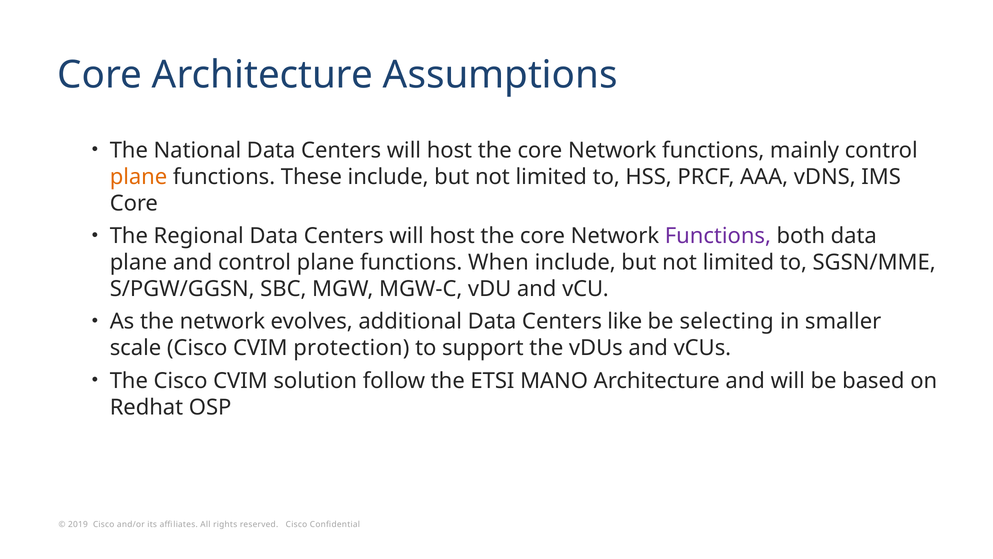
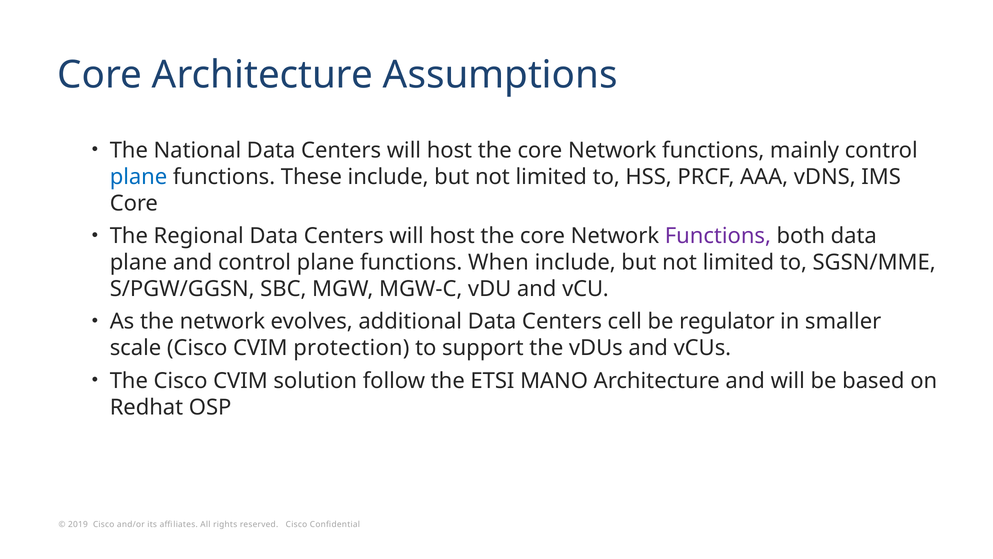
plane at (139, 177) colour: orange -> blue
like: like -> cell
selecting: selecting -> regulator
